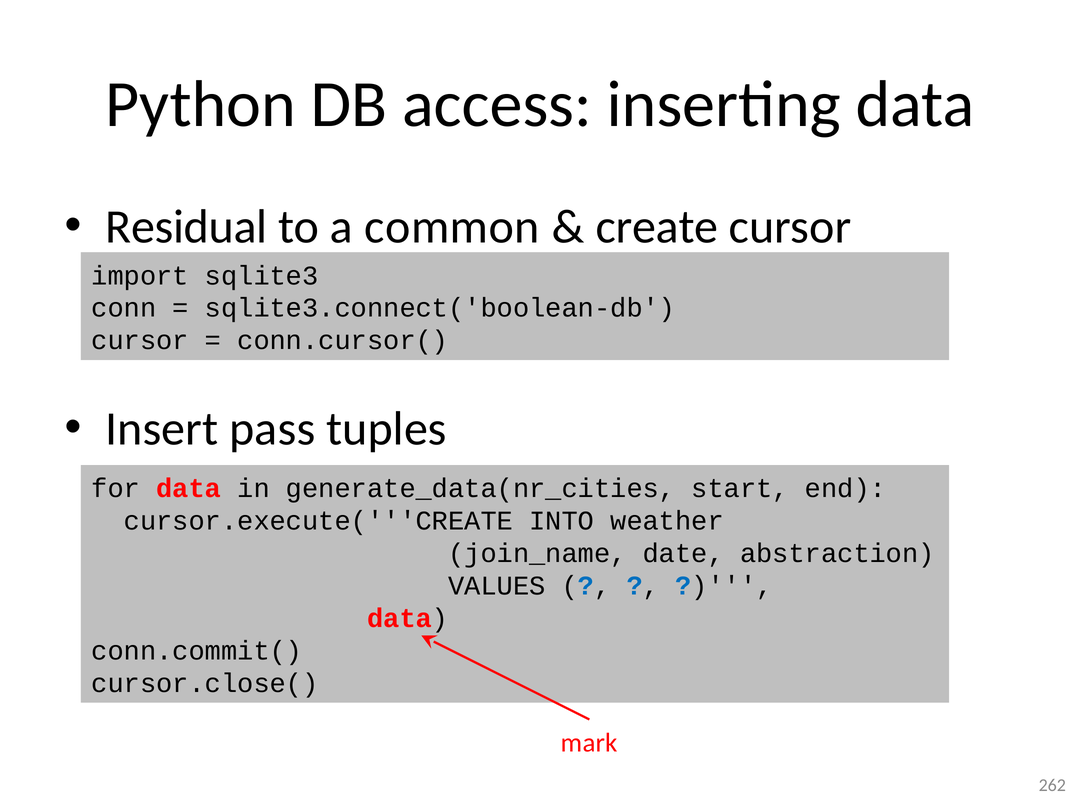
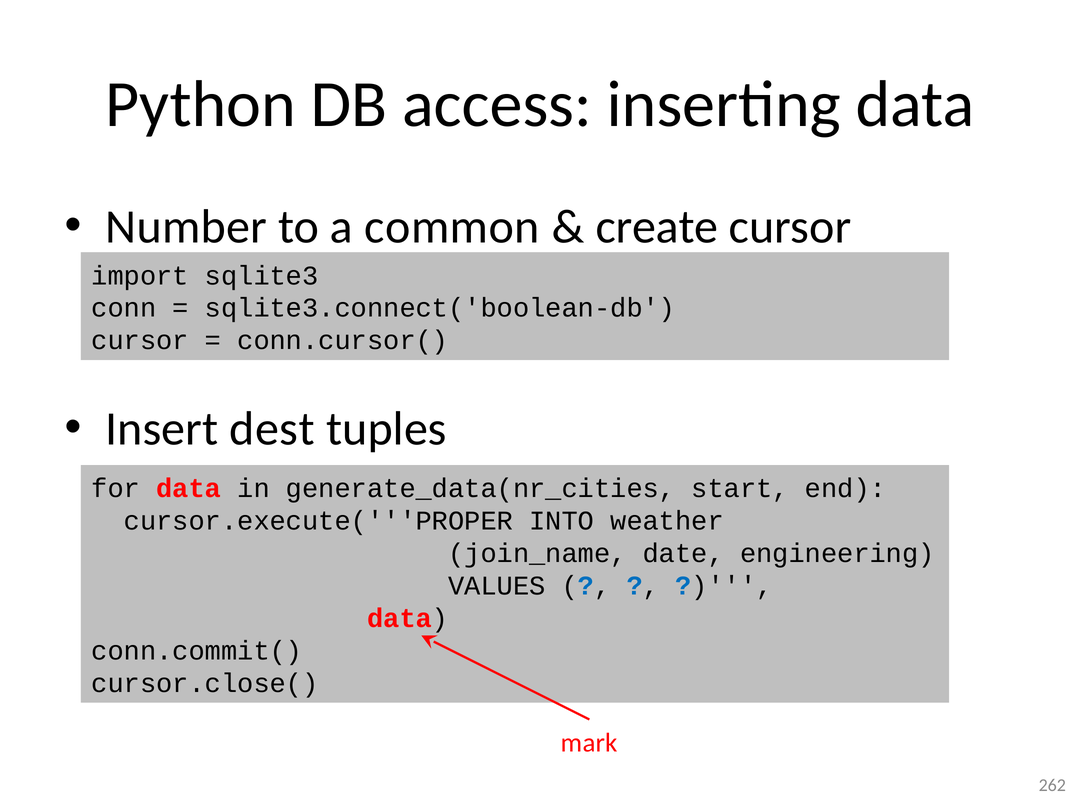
Residual: Residual -> Number
pass: pass -> dest
cursor.execute('''CREATE: cursor.execute('''CREATE -> cursor.execute('''PROPER
abstraction: abstraction -> engineering
